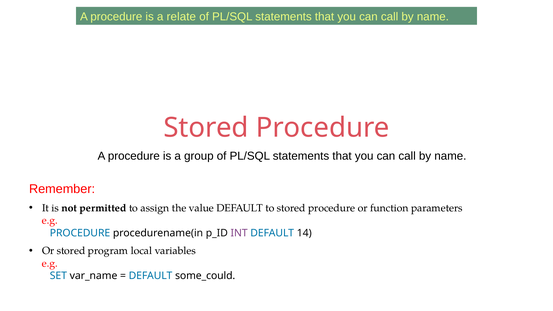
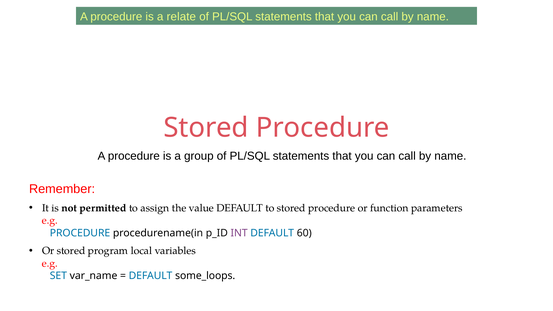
14: 14 -> 60
some_could: some_could -> some_loops
